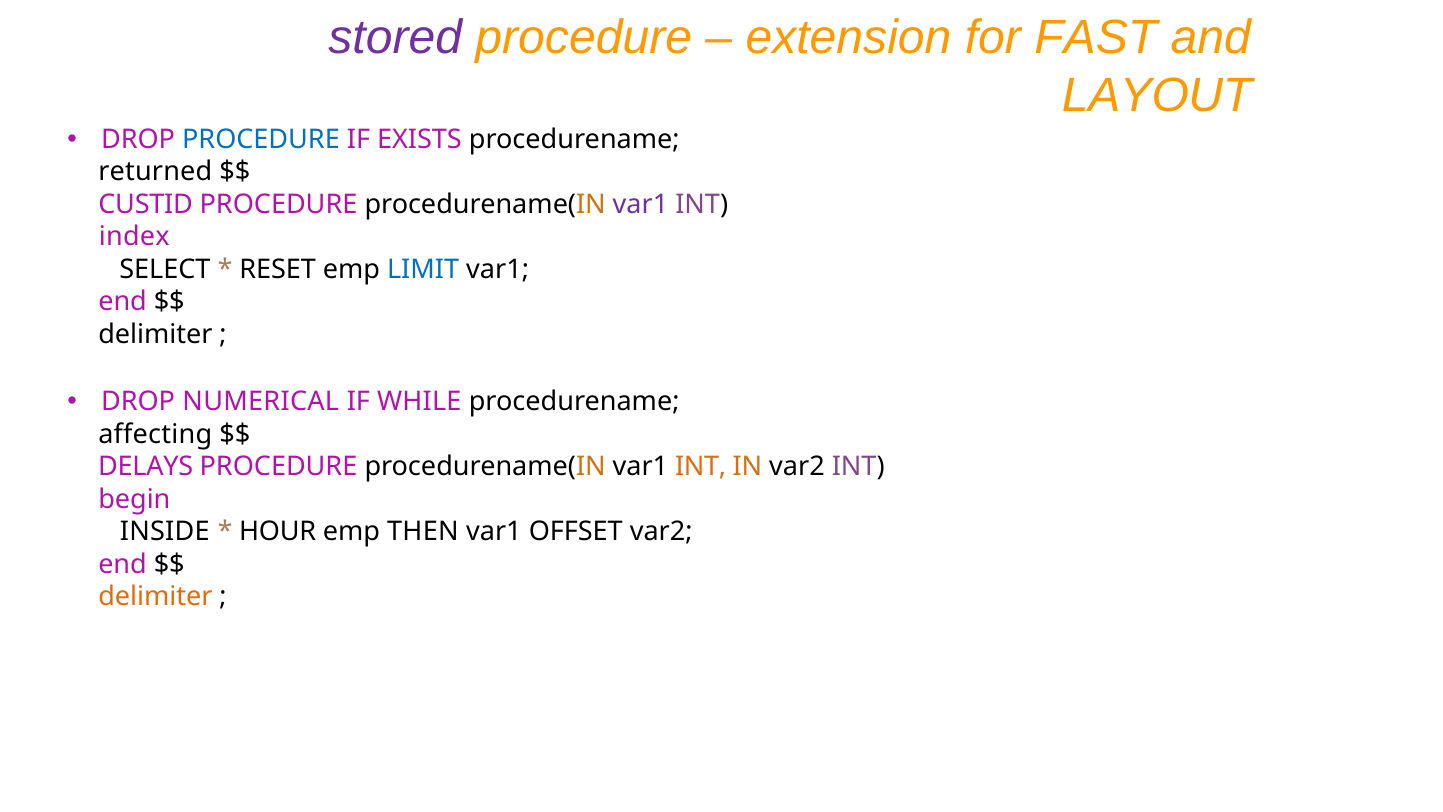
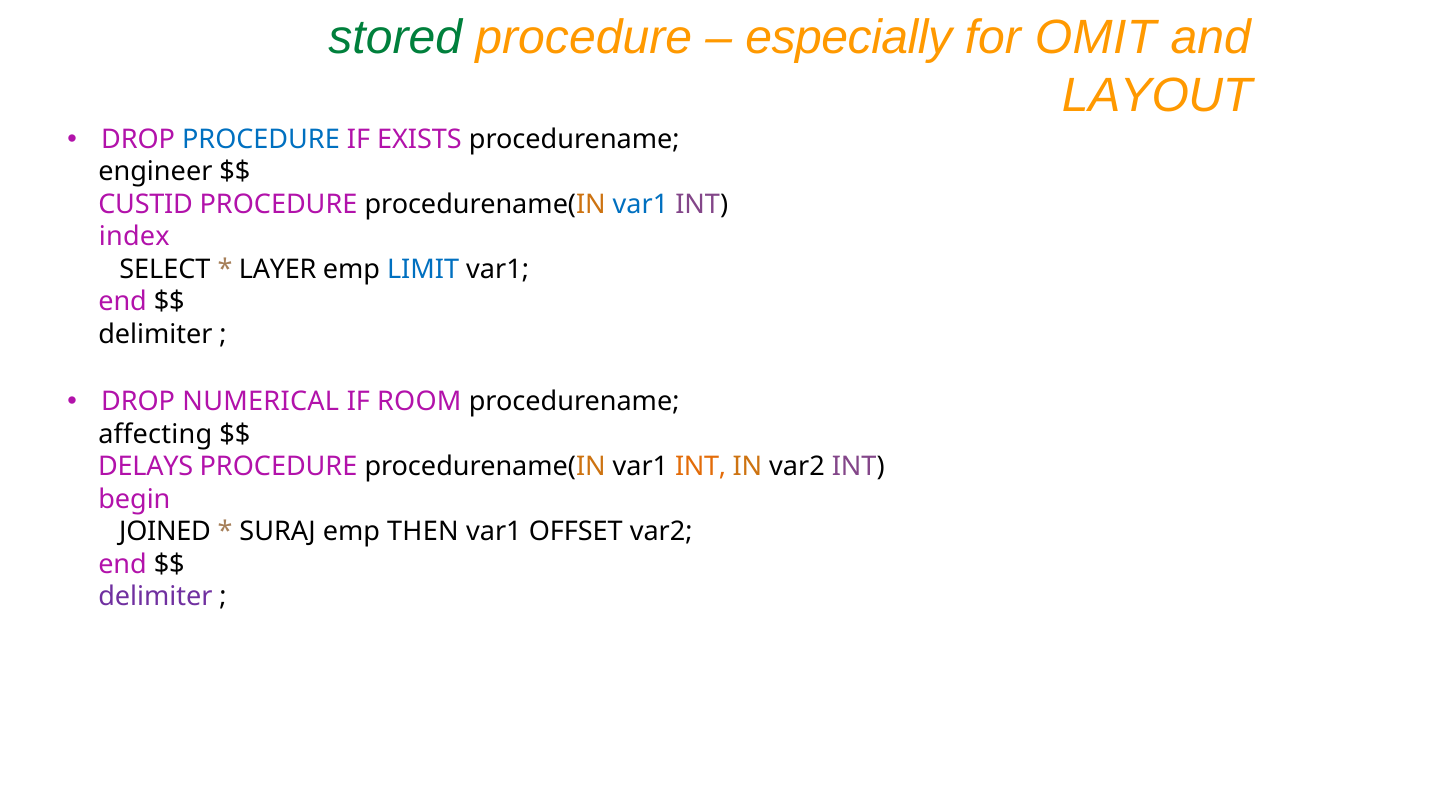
stored colour: purple -> green
extension: extension -> especially
FAST: FAST -> OMIT
returned: returned -> engineer
var1 at (641, 204) colour: purple -> blue
RESET: RESET -> LAYER
WHILE: WHILE -> ROOM
INSIDE: INSIDE -> JOINED
HOUR: HOUR -> SURAJ
delimiter at (155, 597) colour: orange -> purple
